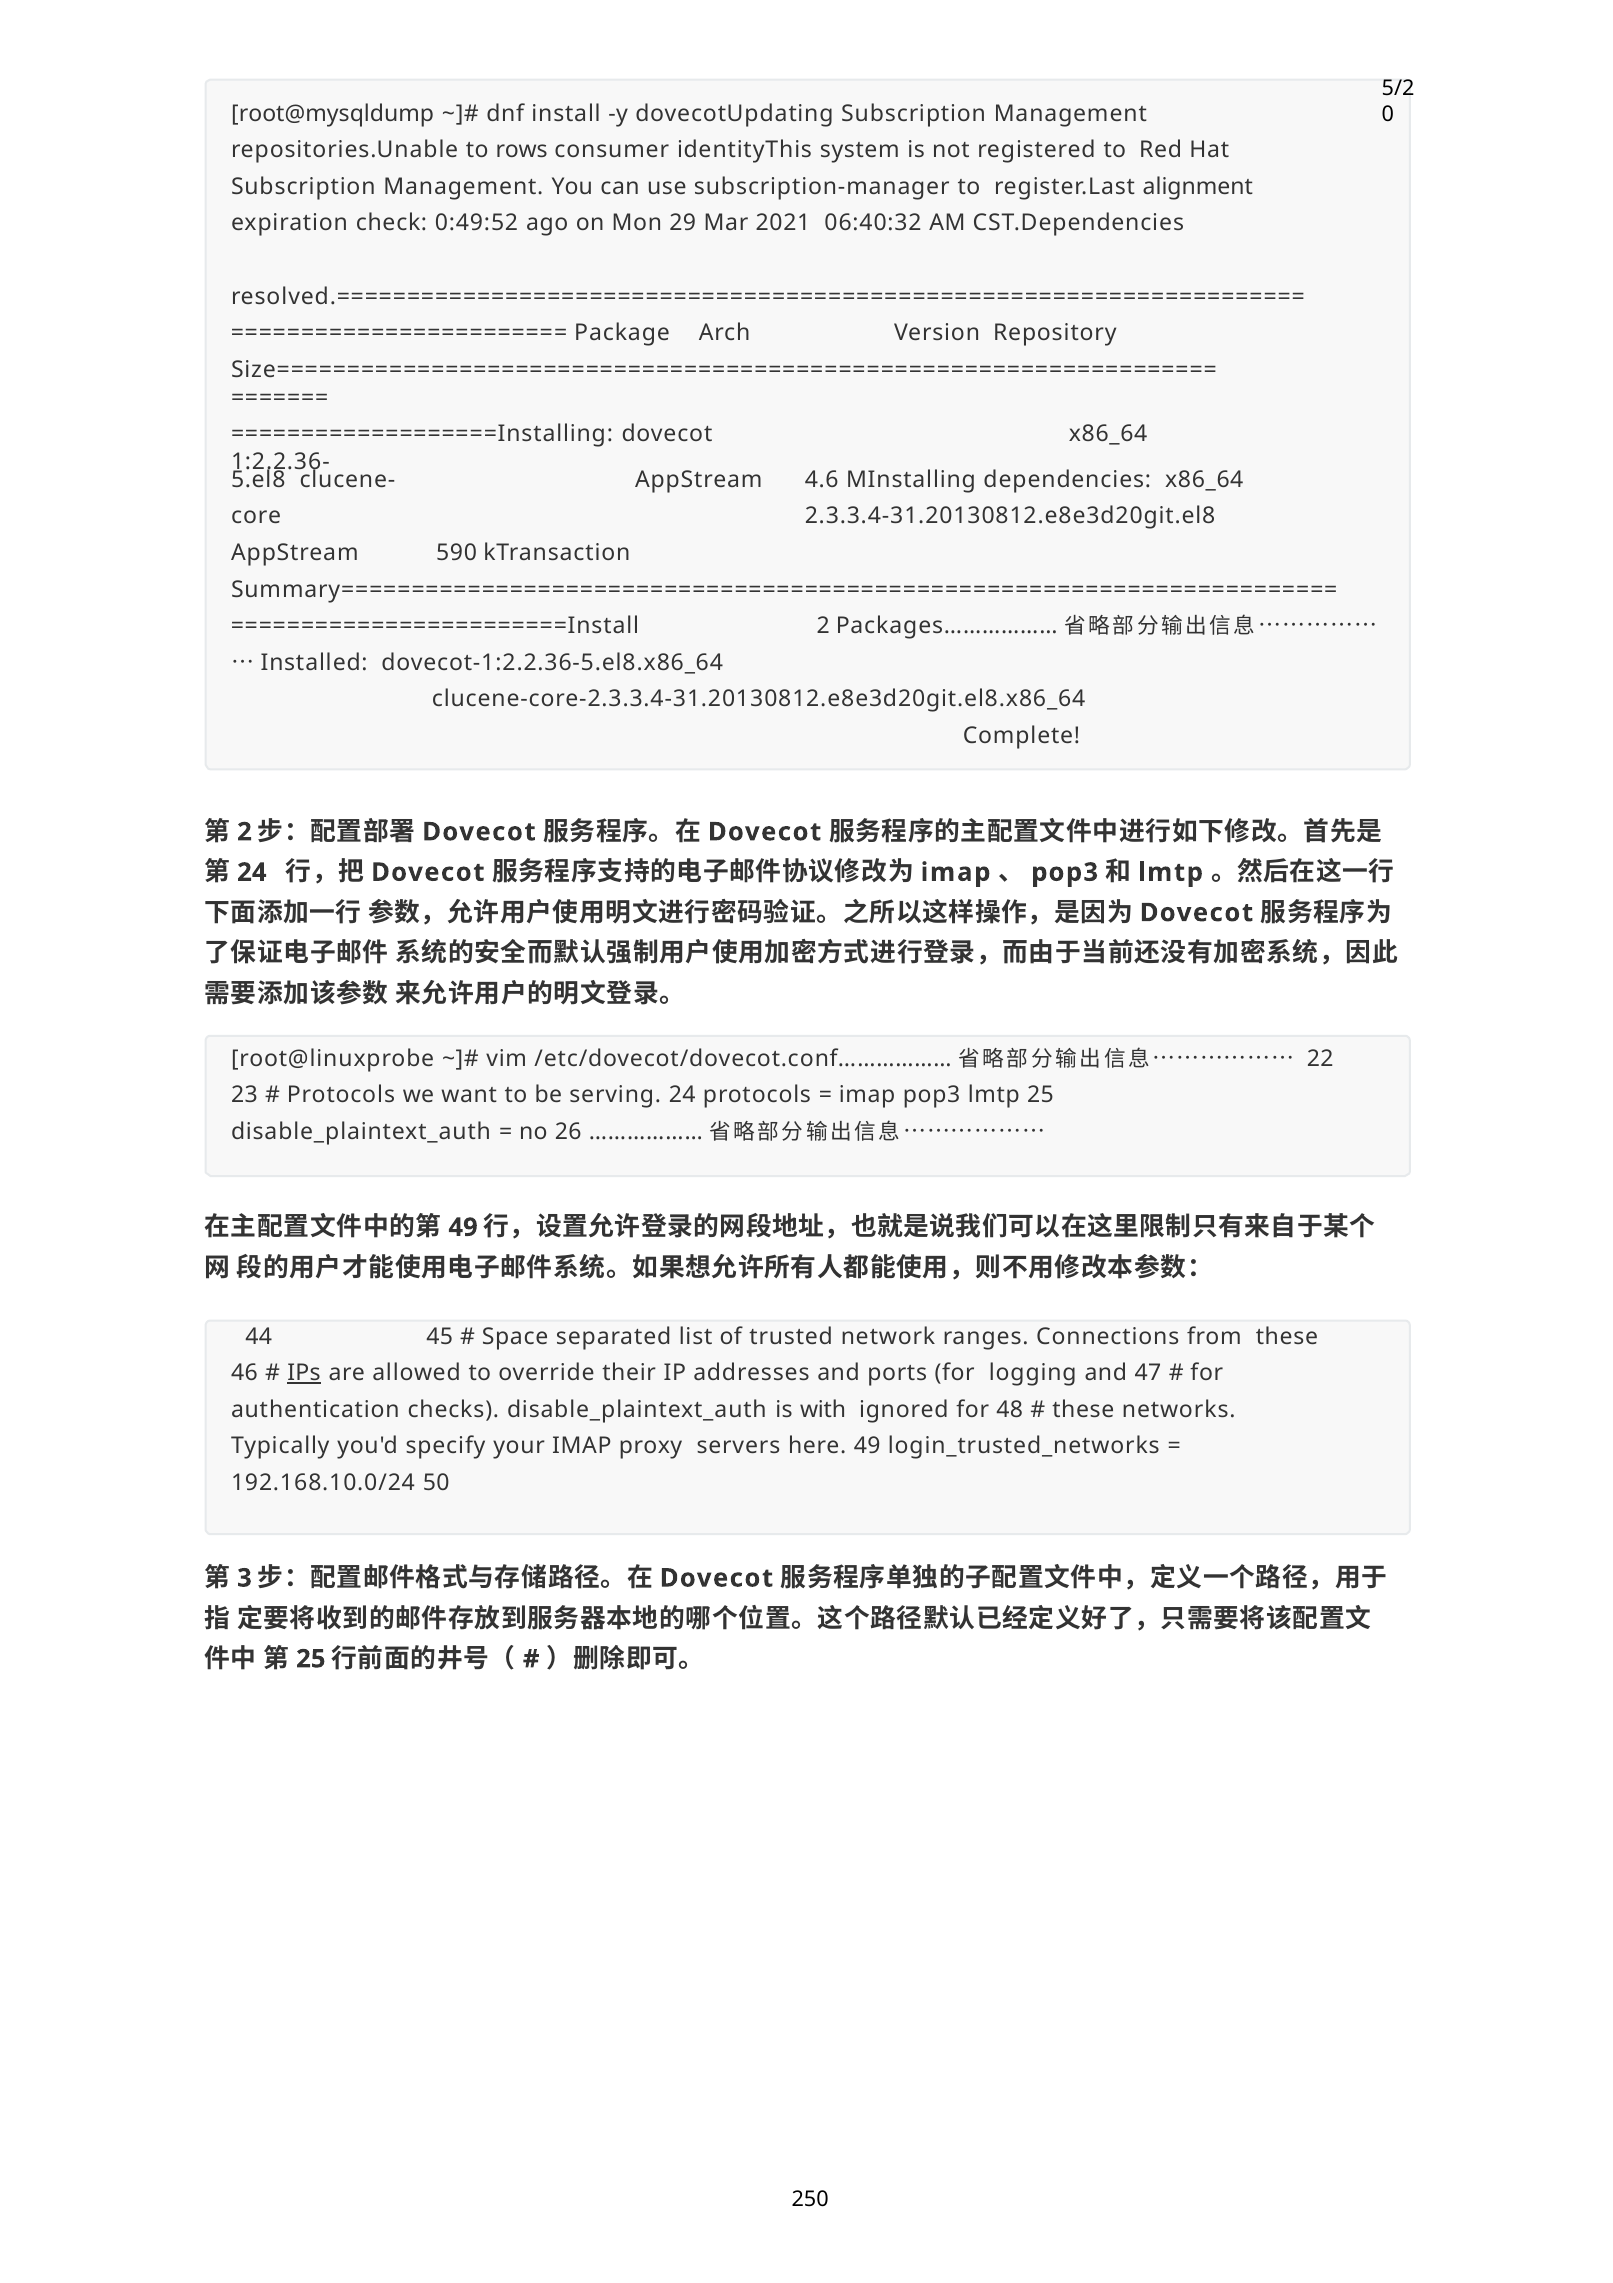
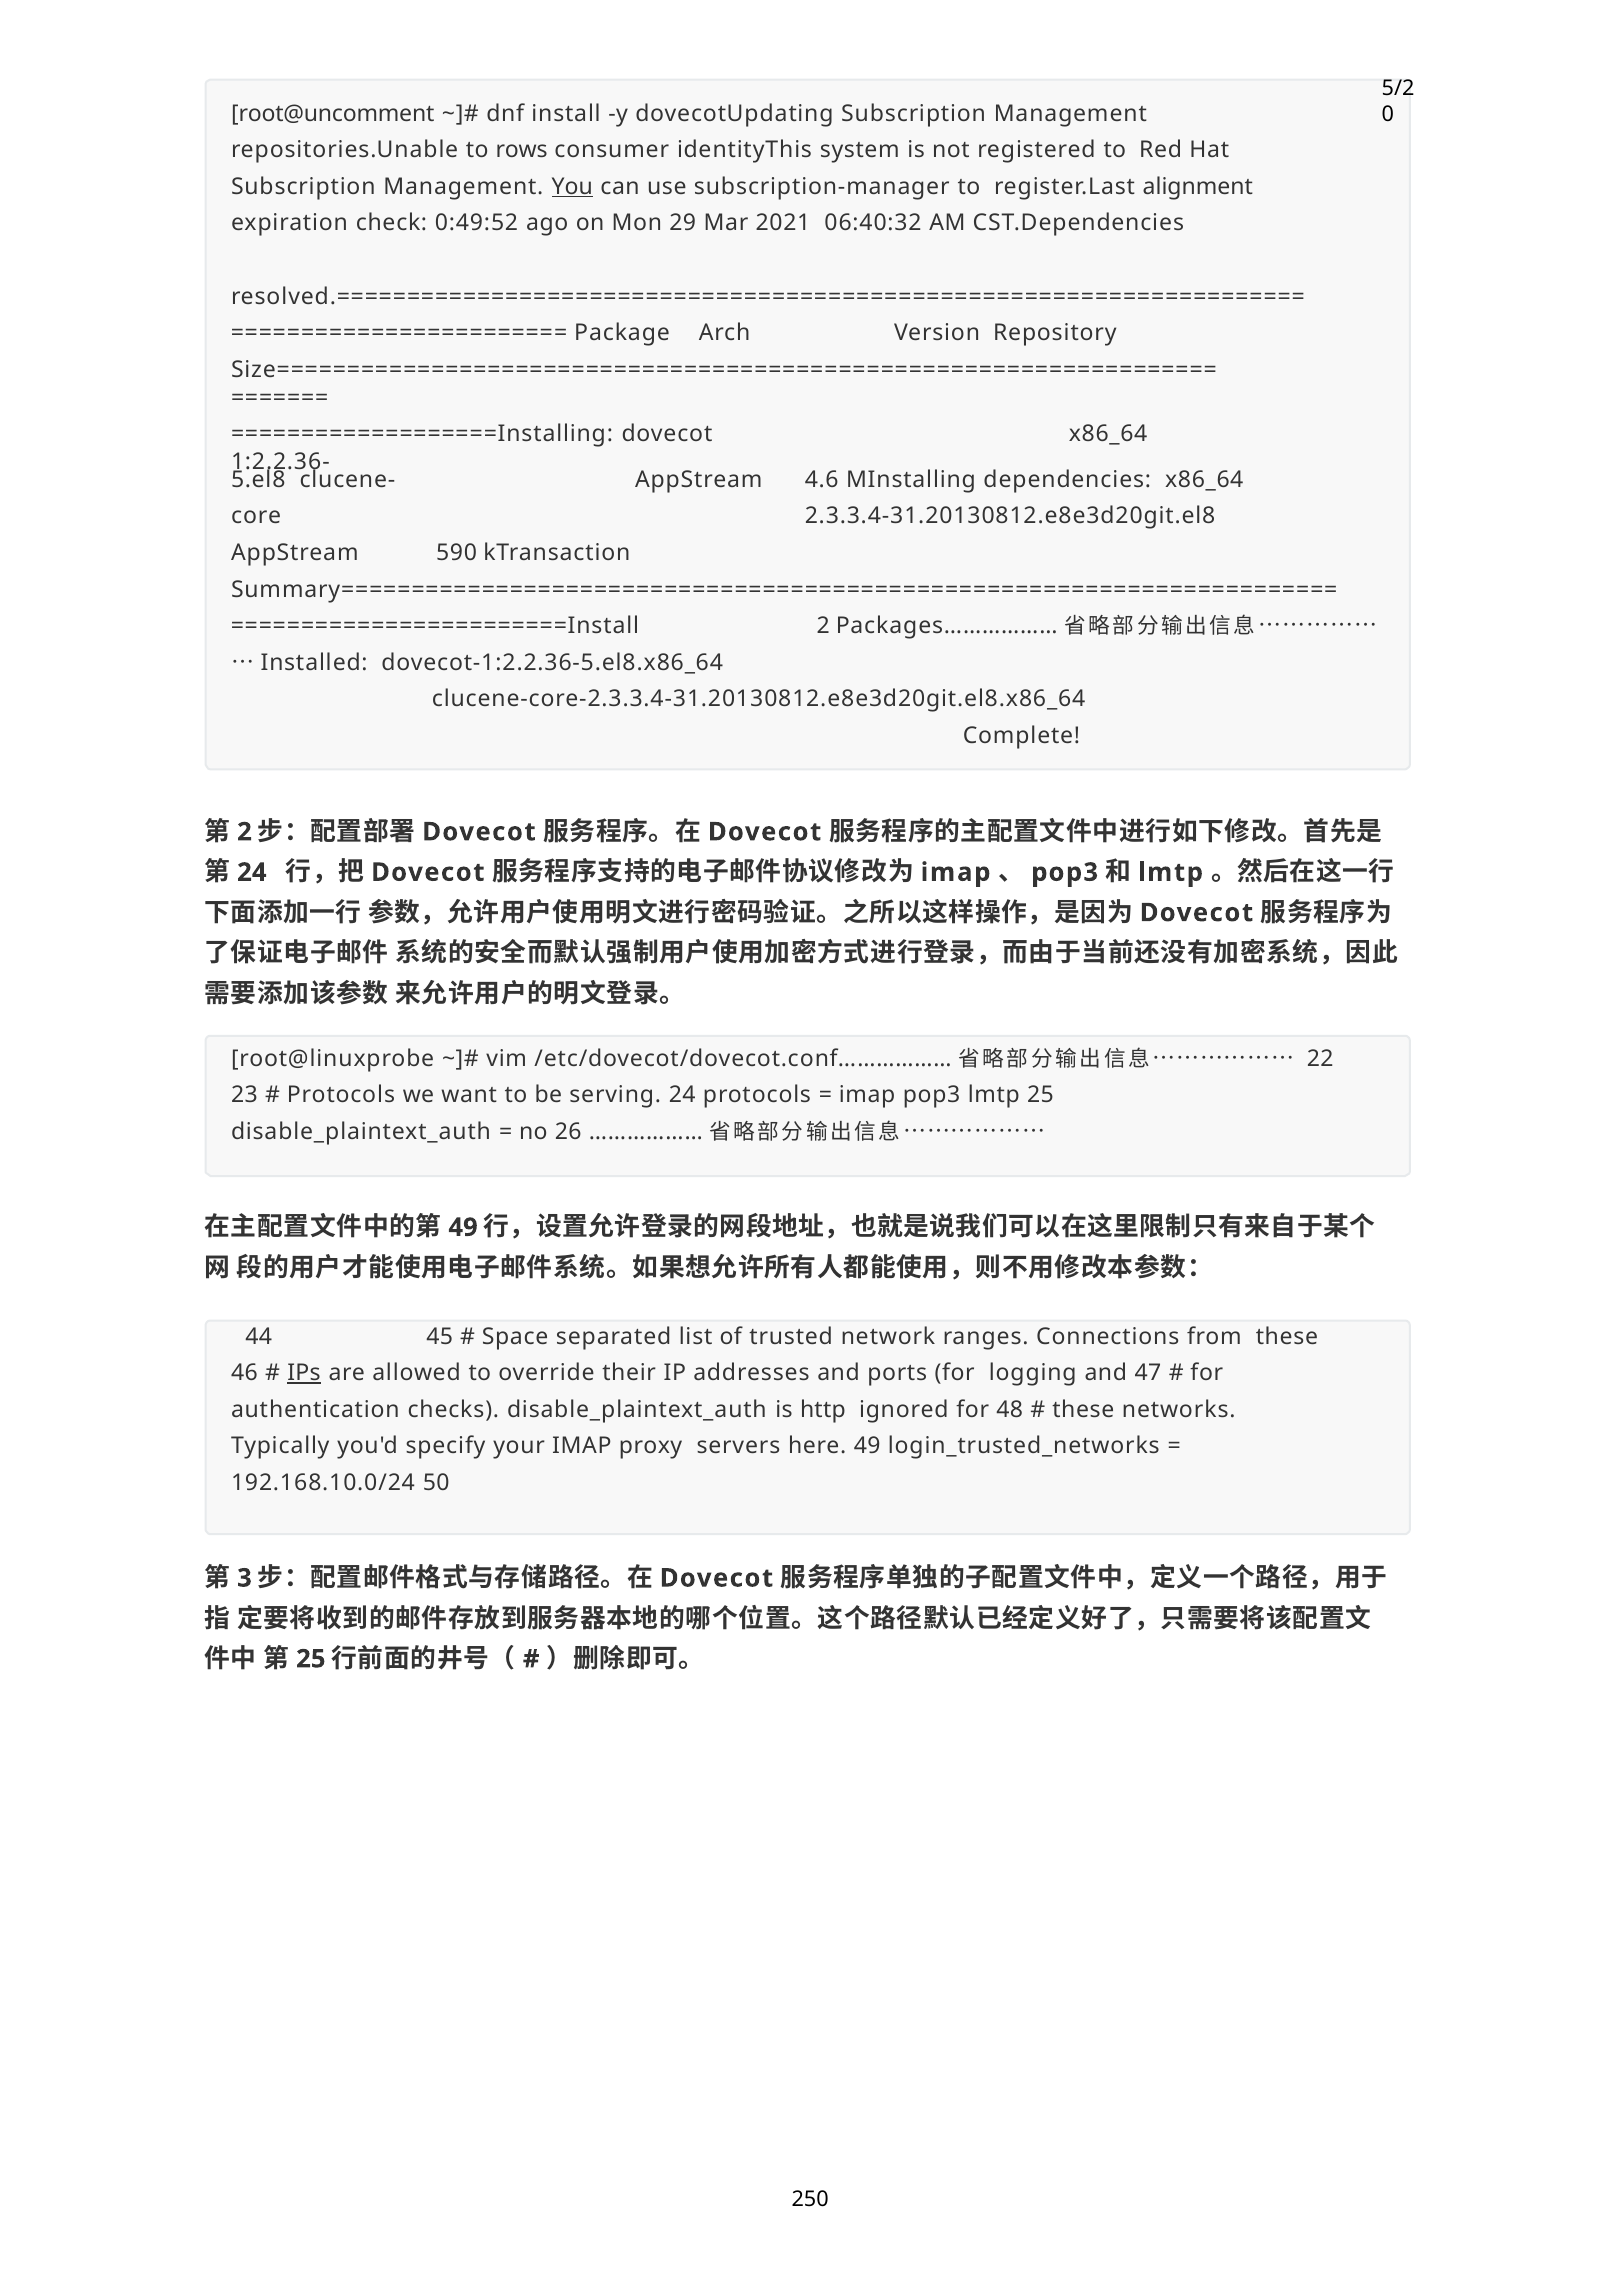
root@mysqldump: root@mysqldump -> root@uncomment
You underline: none -> present
with: with -> http
